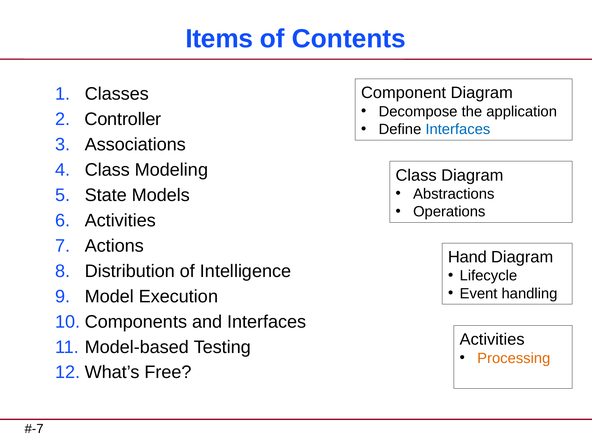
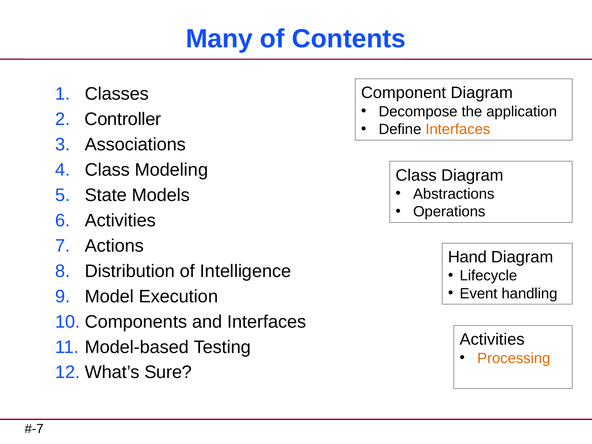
Items: Items -> Many
Interfaces at (458, 129) colour: blue -> orange
Free: Free -> Sure
